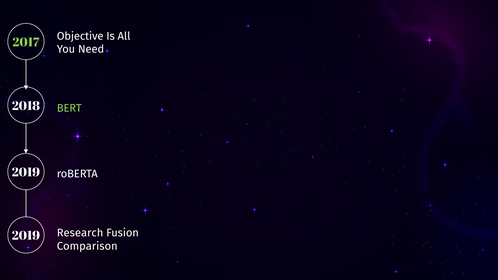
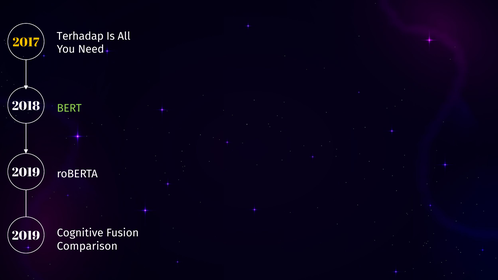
Objective: Objective -> Terhadap
2017 colour: light green -> yellow
Research: Research -> Cognitive
